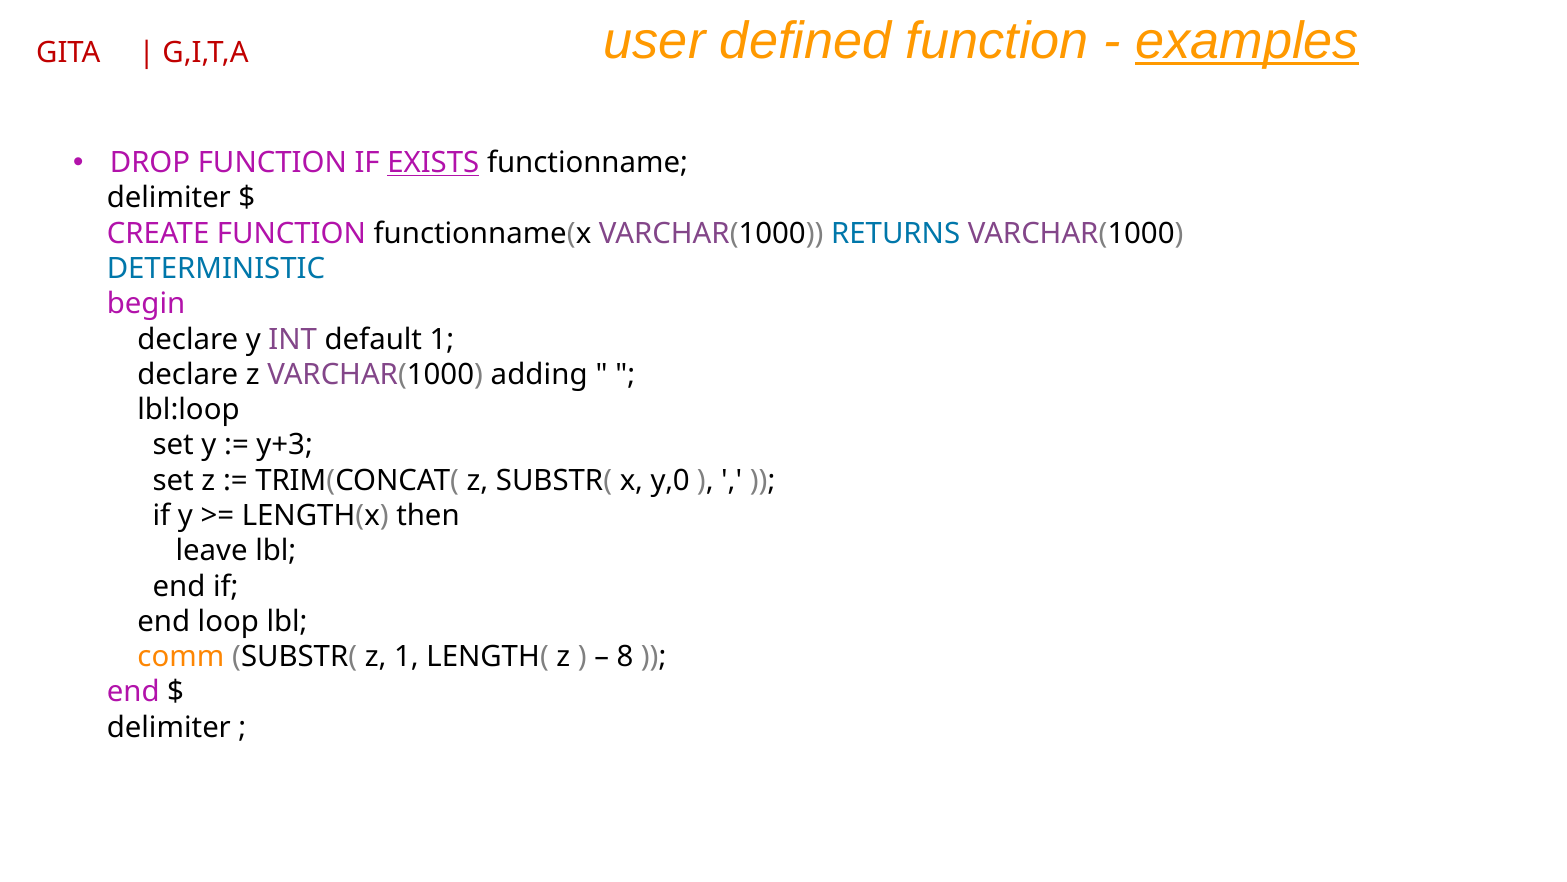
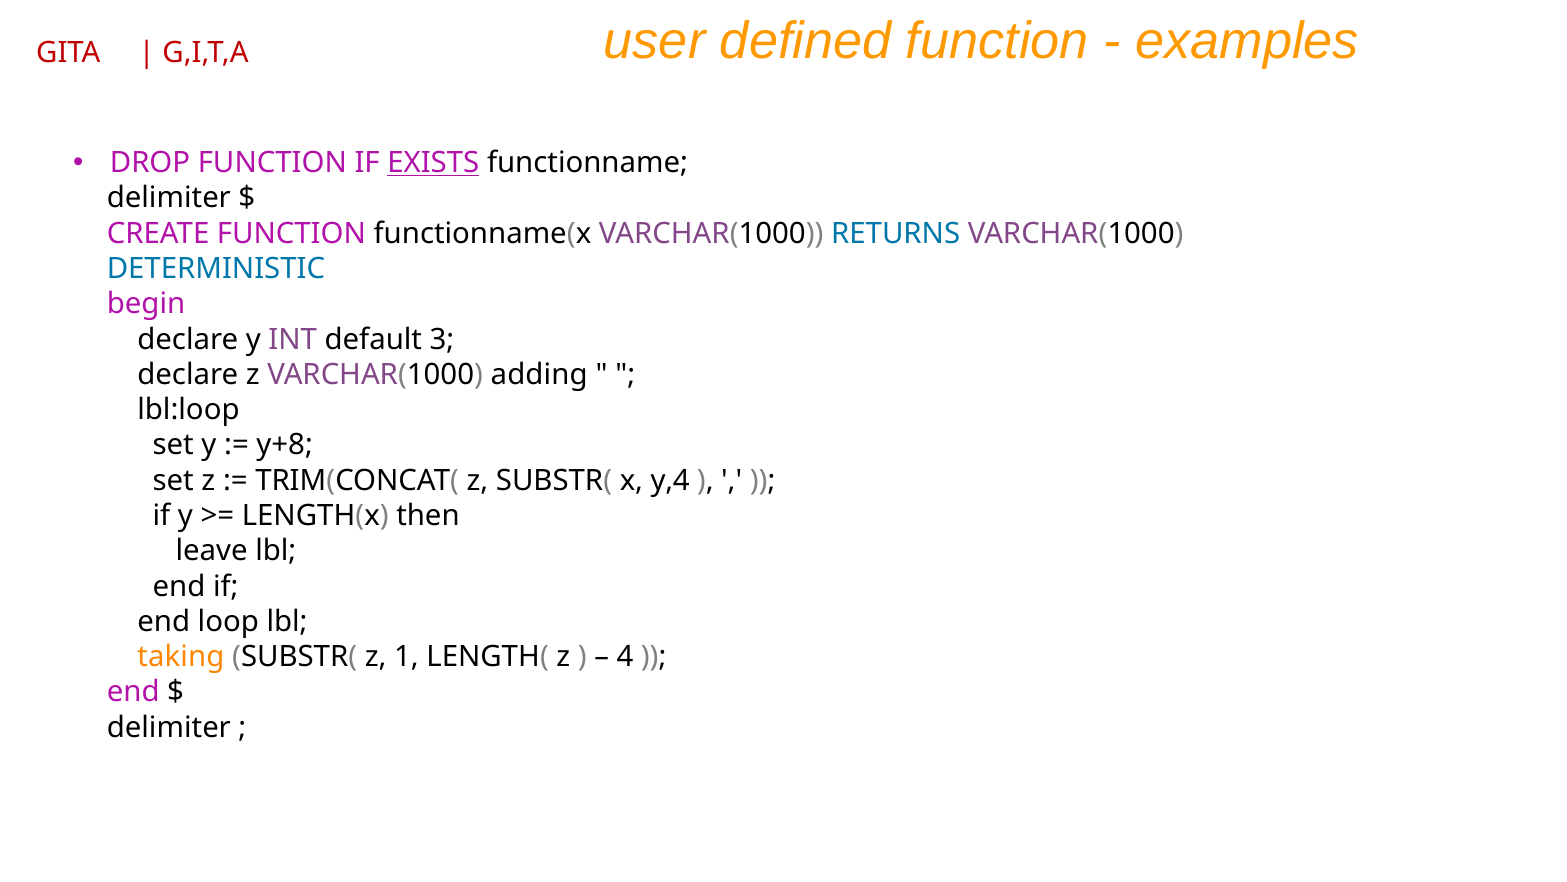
examples underline: present -> none
default 1: 1 -> 3
y+3: y+3 -> y+8
y,0: y,0 -> y,4
comm: comm -> taking
8: 8 -> 4
